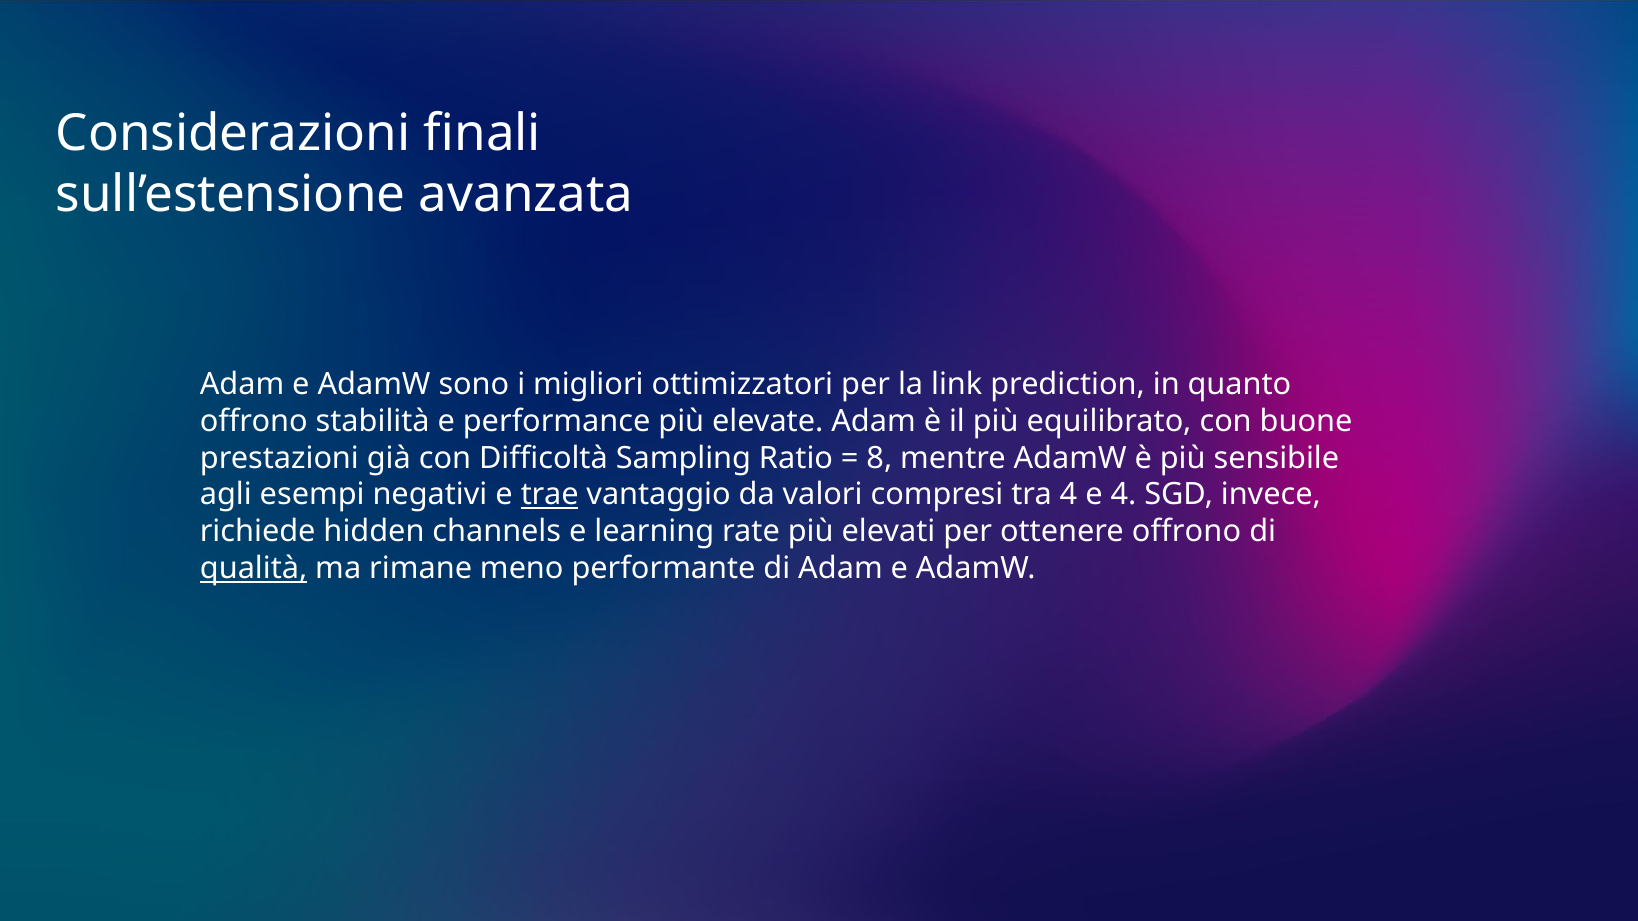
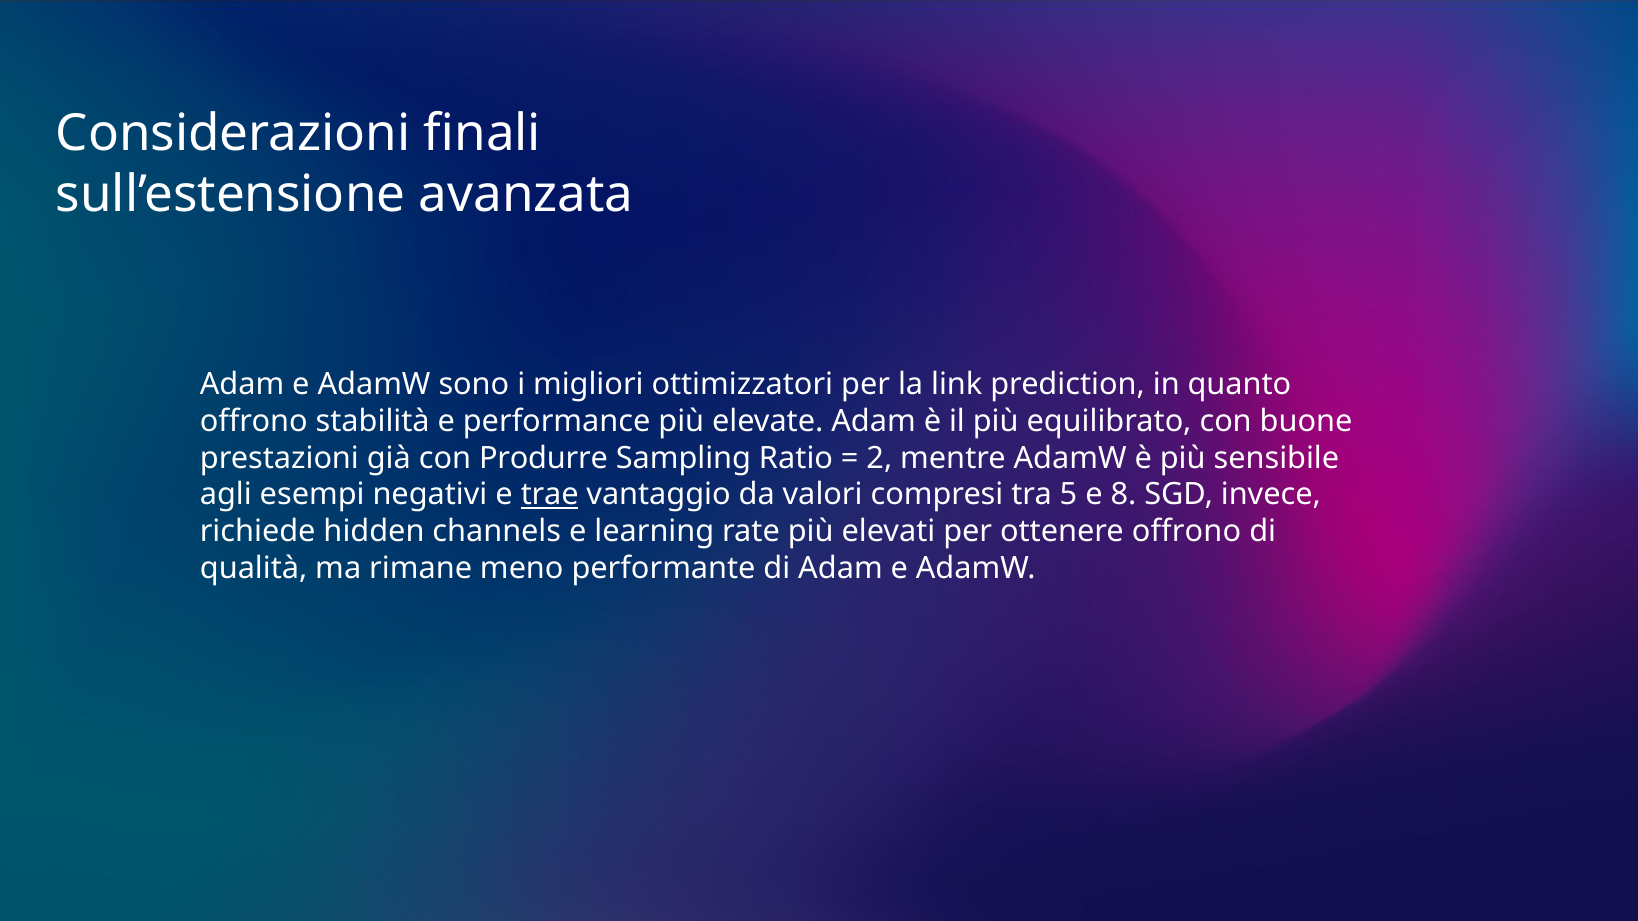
Difficoltà: Difficoltà -> Produrre
8: 8 -> 2
tra 4: 4 -> 5
e 4: 4 -> 8
qualità underline: present -> none
